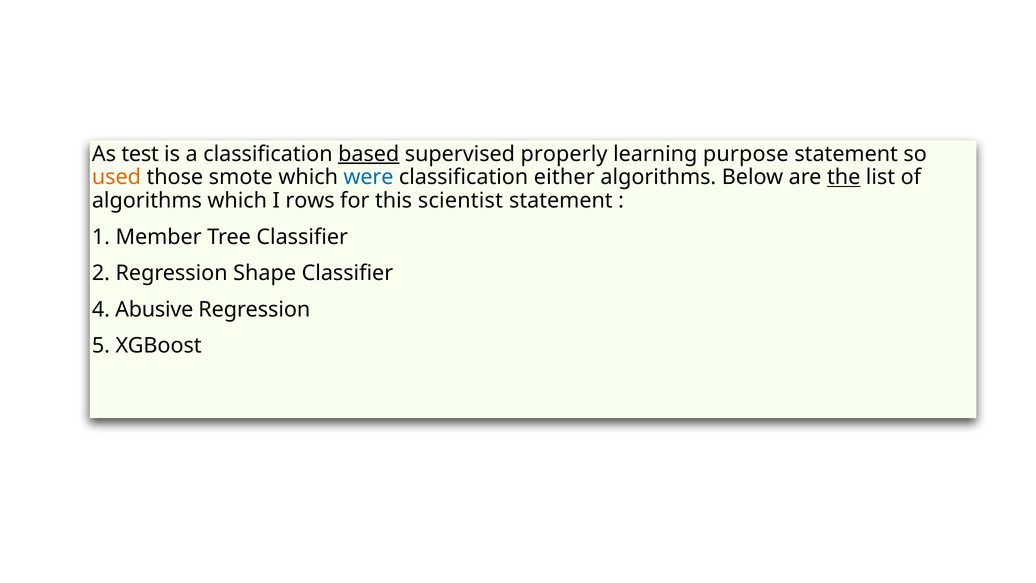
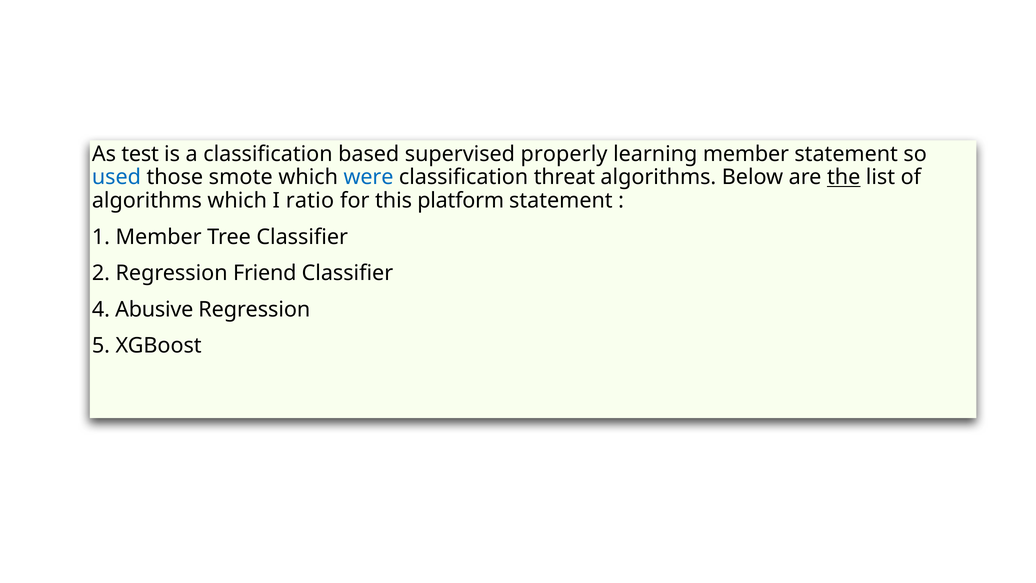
based underline: present -> none
learning purpose: purpose -> member
used colour: orange -> blue
either: either -> threat
rows: rows -> ratio
scientist: scientist -> platform
Shape: Shape -> Friend
